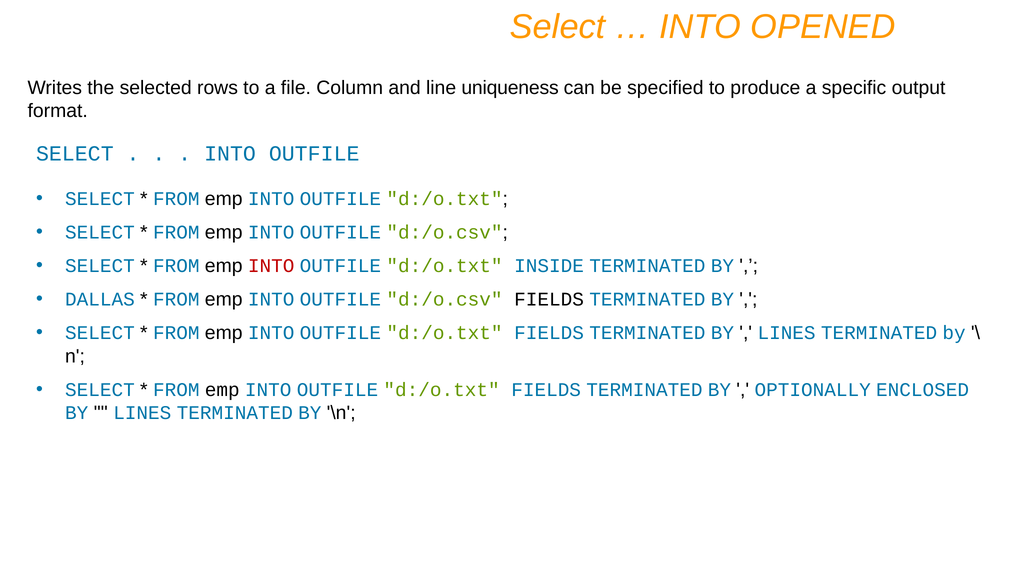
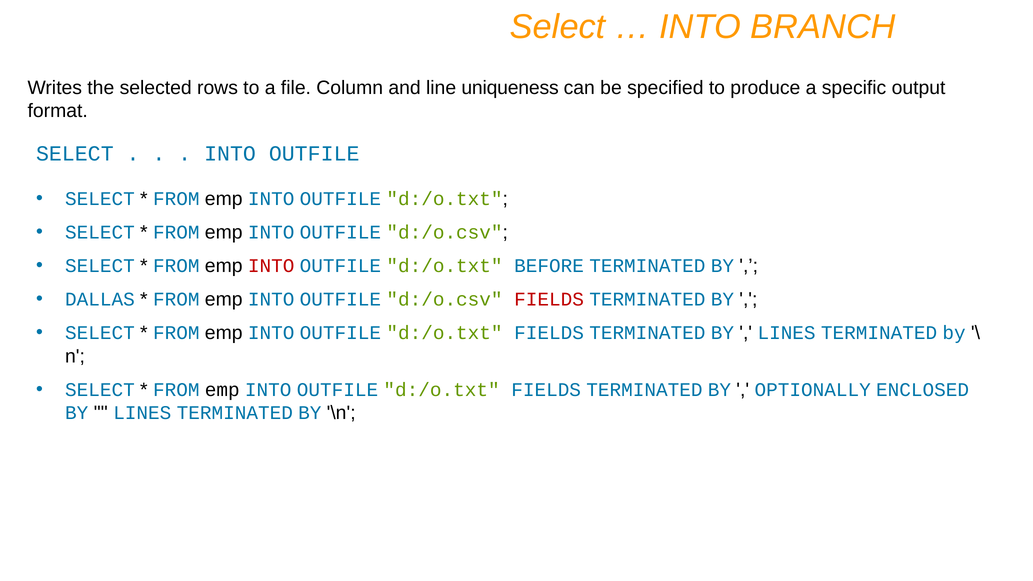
OPENED: OPENED -> BRANCH
INSIDE: INSIDE -> BEFORE
FIELDS at (549, 300) colour: black -> red
